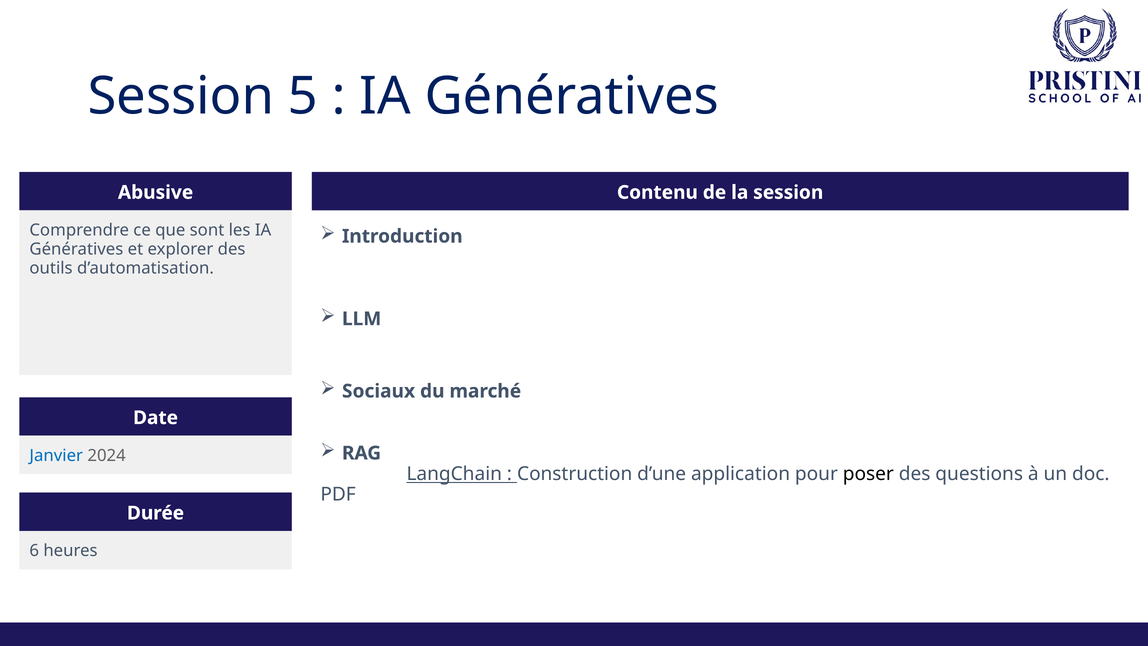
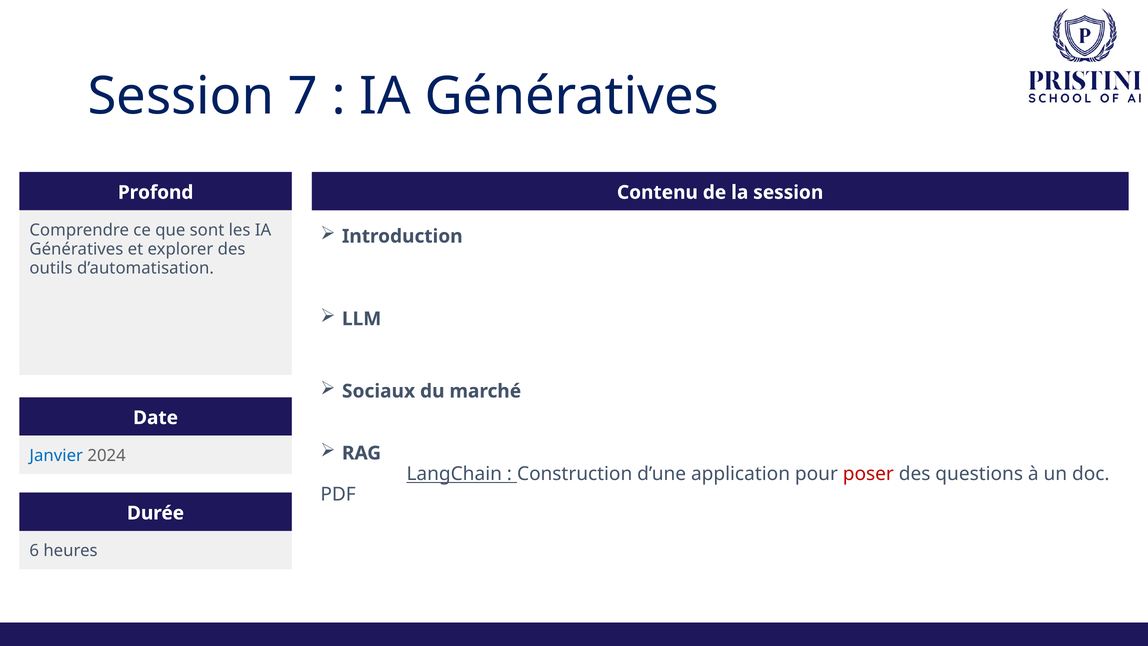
5: 5 -> 7
Abusive: Abusive -> Profond
poser colour: black -> red
